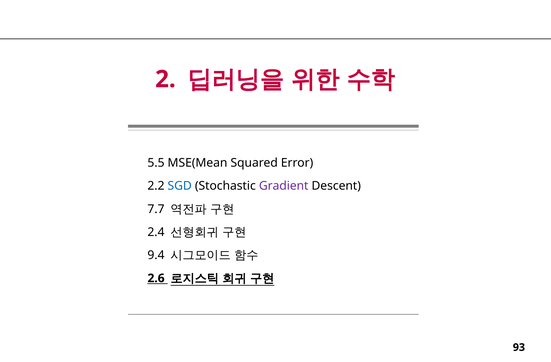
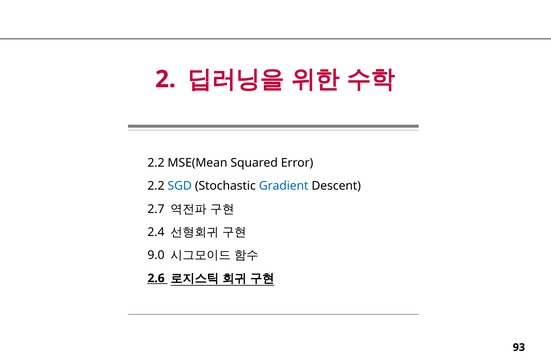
5.5 at (156, 163): 5.5 -> 2.2
Gradient colour: purple -> blue
7.7: 7.7 -> 2.7
9.4: 9.4 -> 9.0
